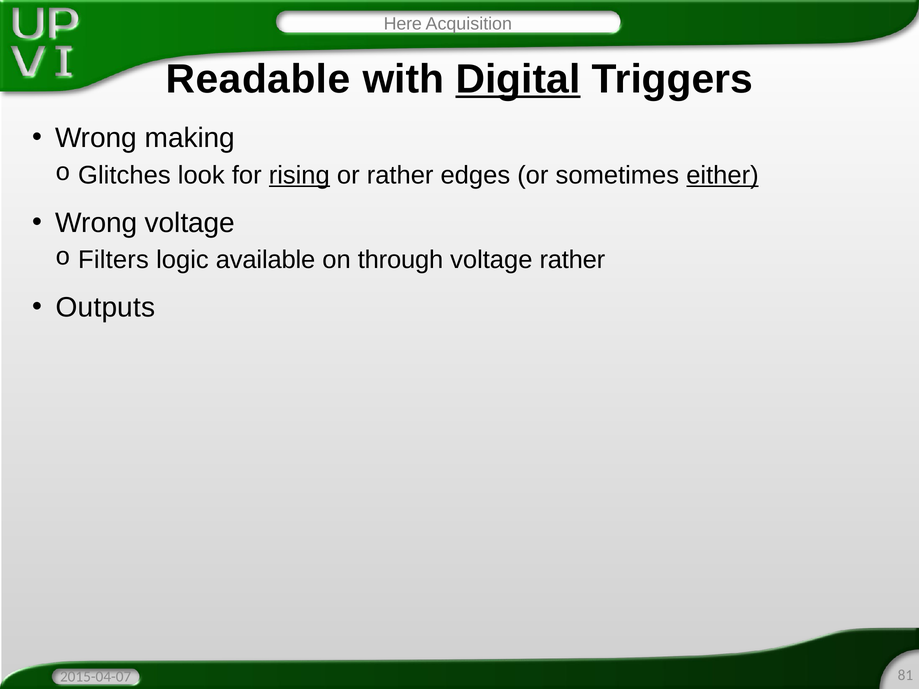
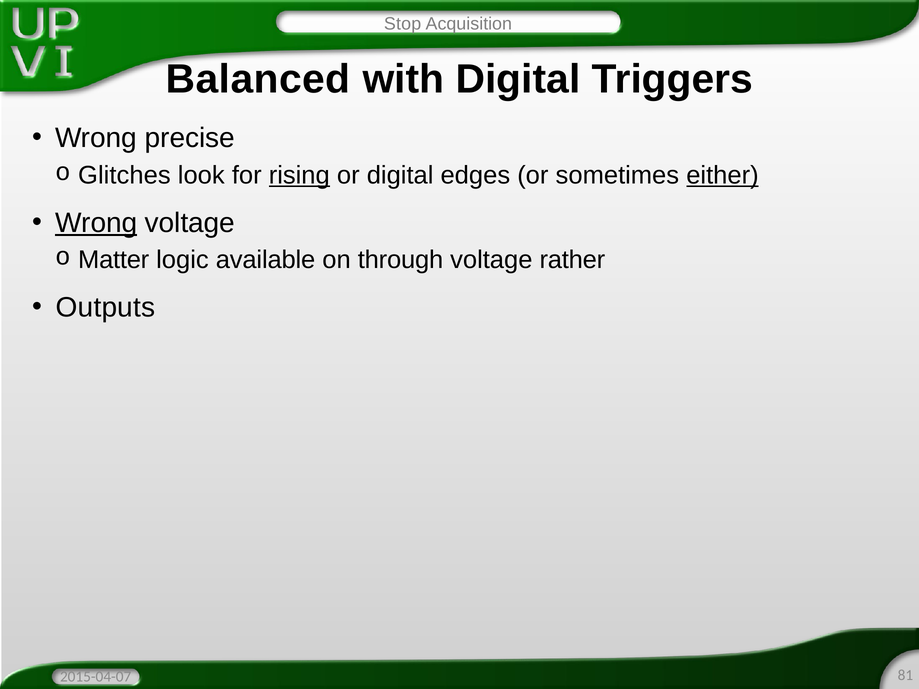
Here: Here -> Stop
Readable: Readable -> Balanced
Digital at (518, 79) underline: present -> none
making: making -> precise
or rather: rather -> digital
Wrong at (96, 223) underline: none -> present
Filters: Filters -> Matter
